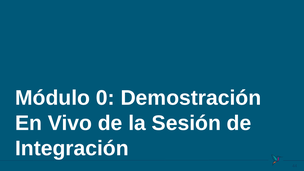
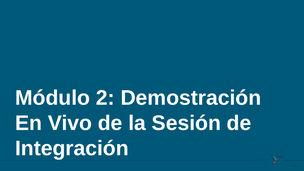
0: 0 -> 2
